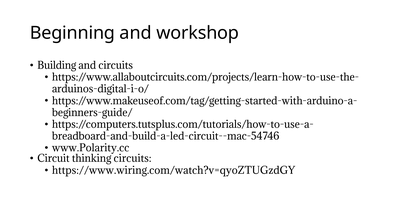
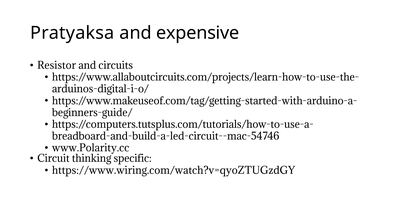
Beginning: Beginning -> Pratyaksa
workshop: workshop -> expensive
Building: Building -> Resistor
thinking circuits: circuits -> specific
